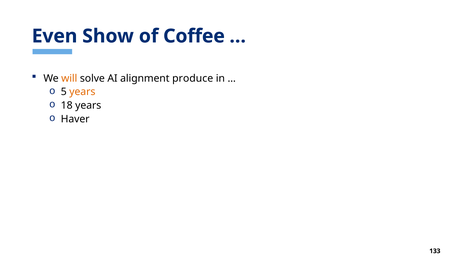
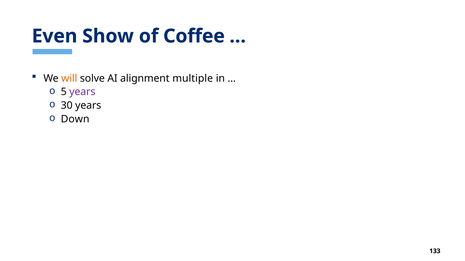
produce: produce -> multiple
years at (82, 92) colour: orange -> purple
18: 18 -> 30
Haver: Haver -> Down
